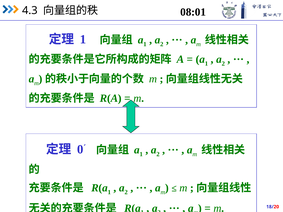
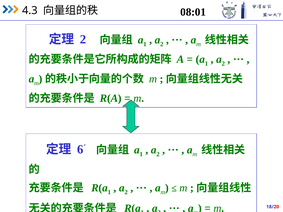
1 at (83, 39): 1 -> 2
0: 0 -> 6
